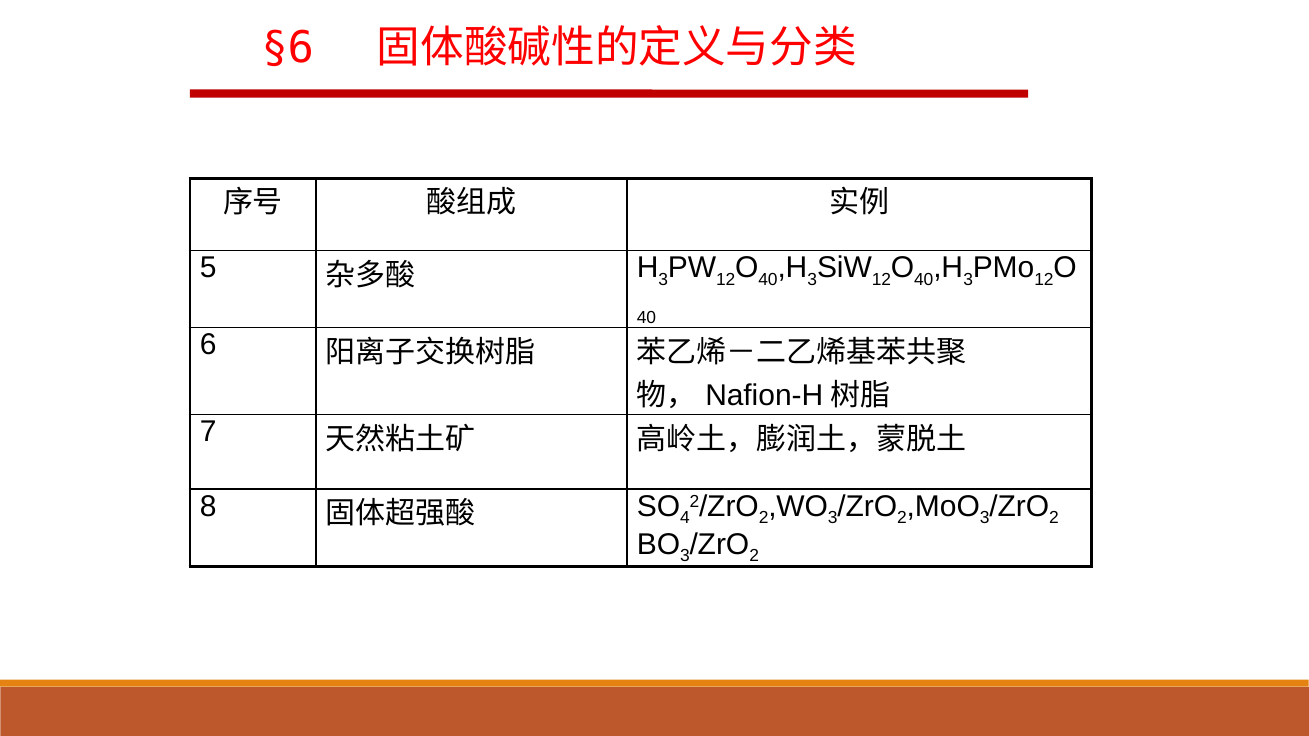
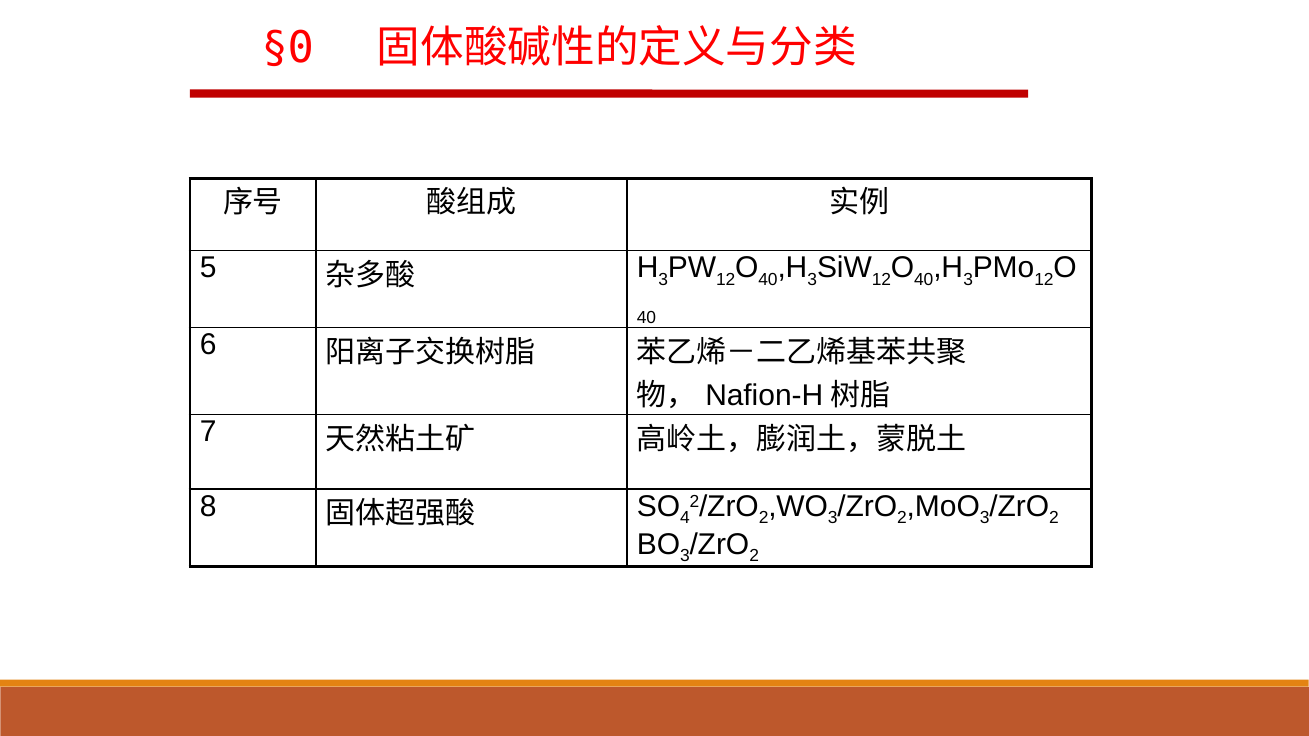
§6: §6 -> §0
